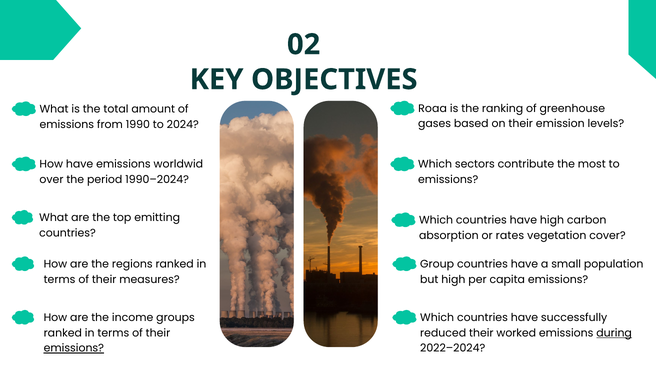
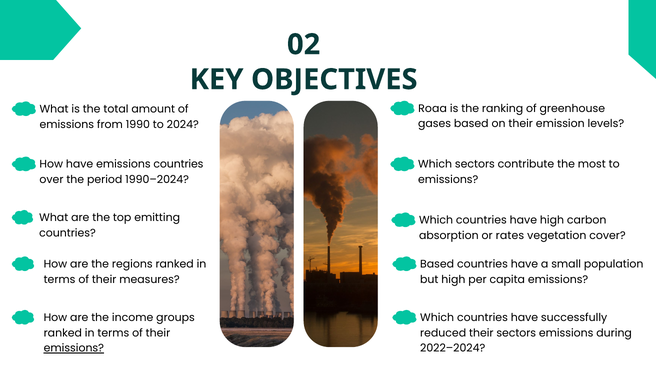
emissions worldwid: worldwid -> countries
Group at (437, 264): Group -> Based
their worked: worked -> sectors
during underline: present -> none
